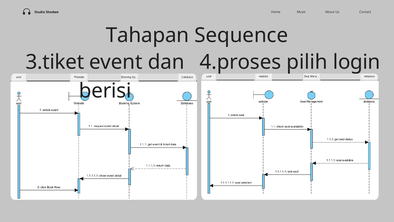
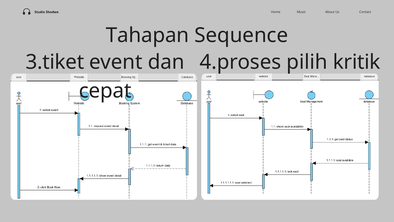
login: login -> kritik
berisi: berisi -> cepat
